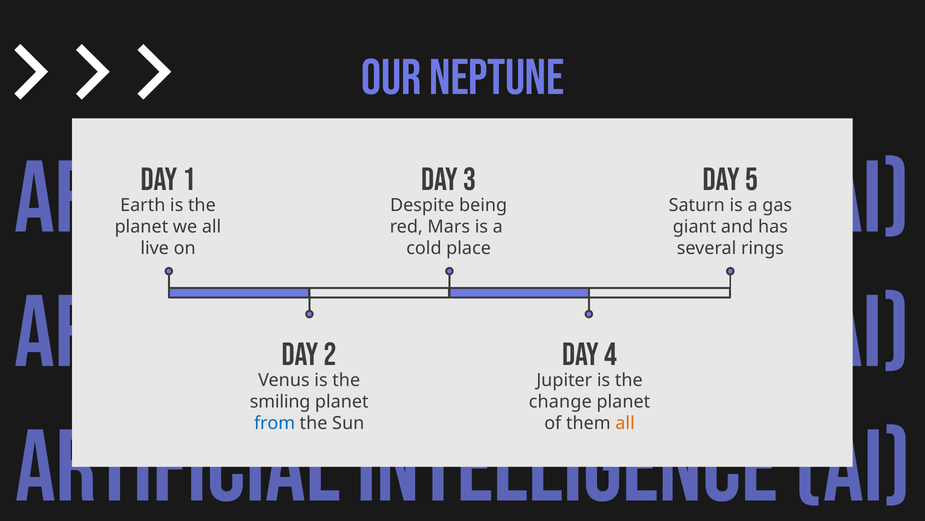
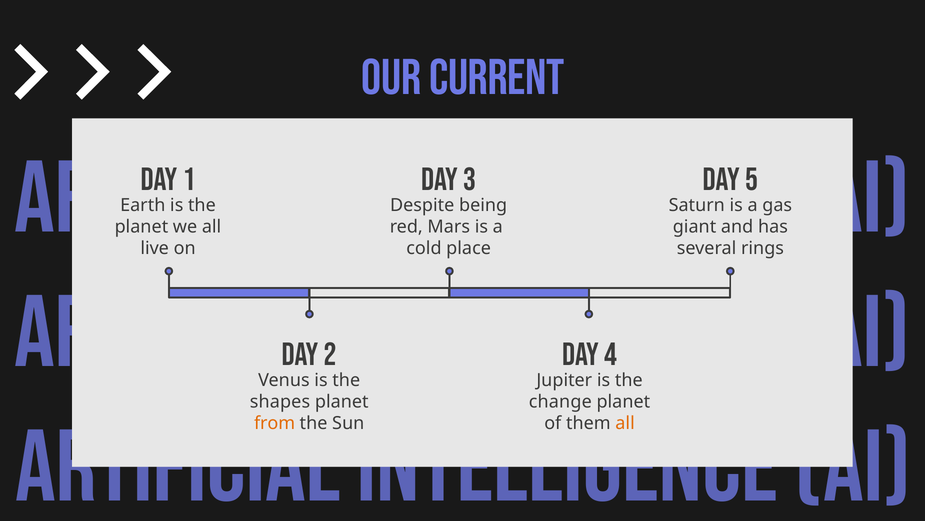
NEPTUNE: NEPTUNE -> CURRENT
smiling: smiling -> shapes
from colour: blue -> orange
